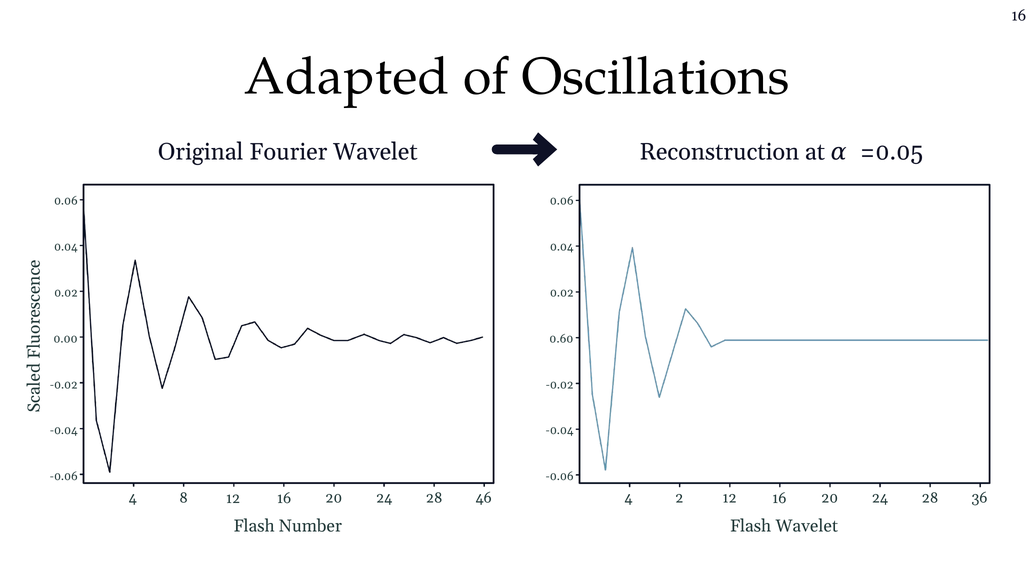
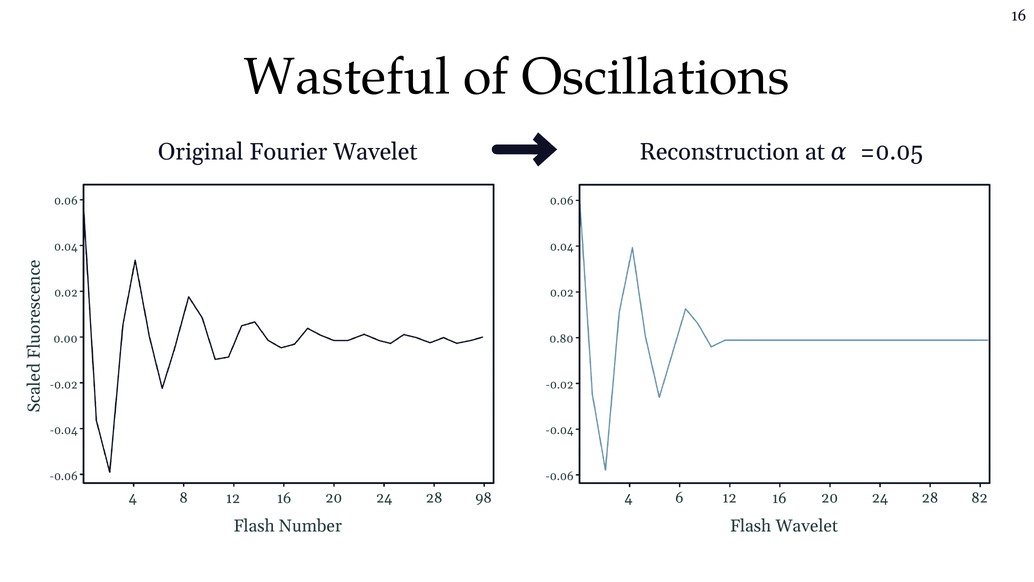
Adapted: Adapted -> Wasteful
0.60: 0.60 -> 0.80
46: 46 -> 98
2: 2 -> 6
36: 36 -> 82
